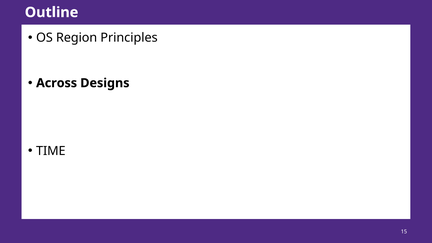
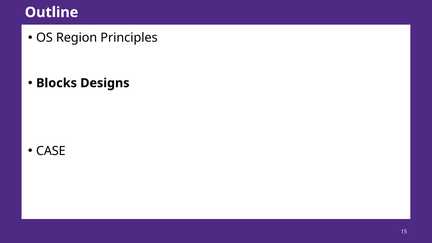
Across: Across -> Blocks
TIME: TIME -> CASE
